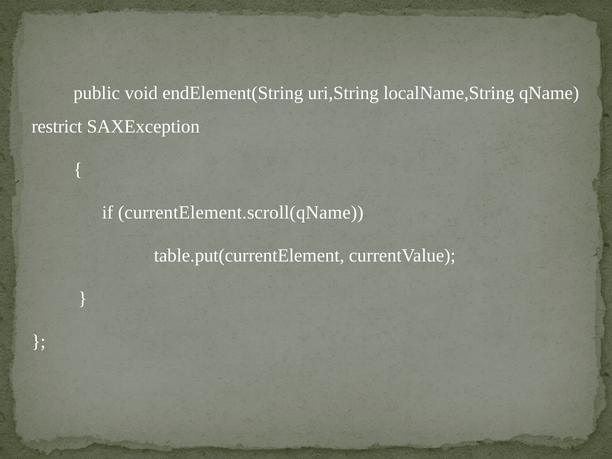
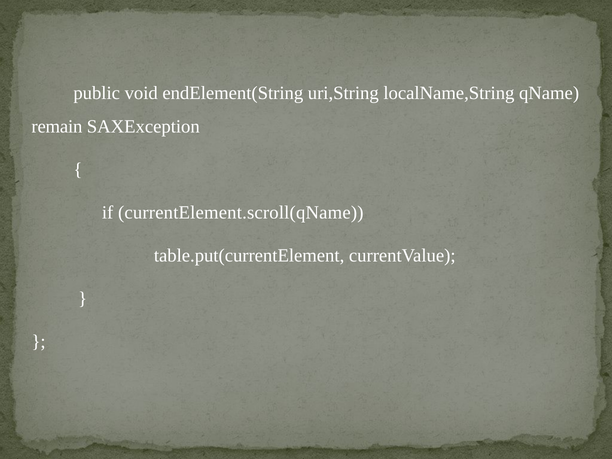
restrict: restrict -> remain
